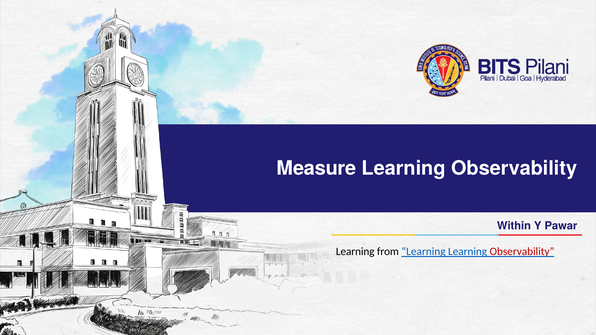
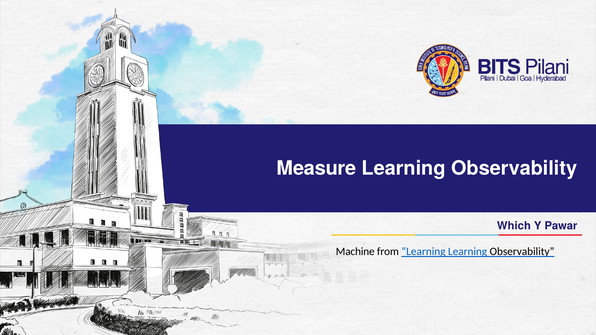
Within: Within -> Which
Learning at (355, 252): Learning -> Machine
Observability at (522, 252) colour: red -> black
